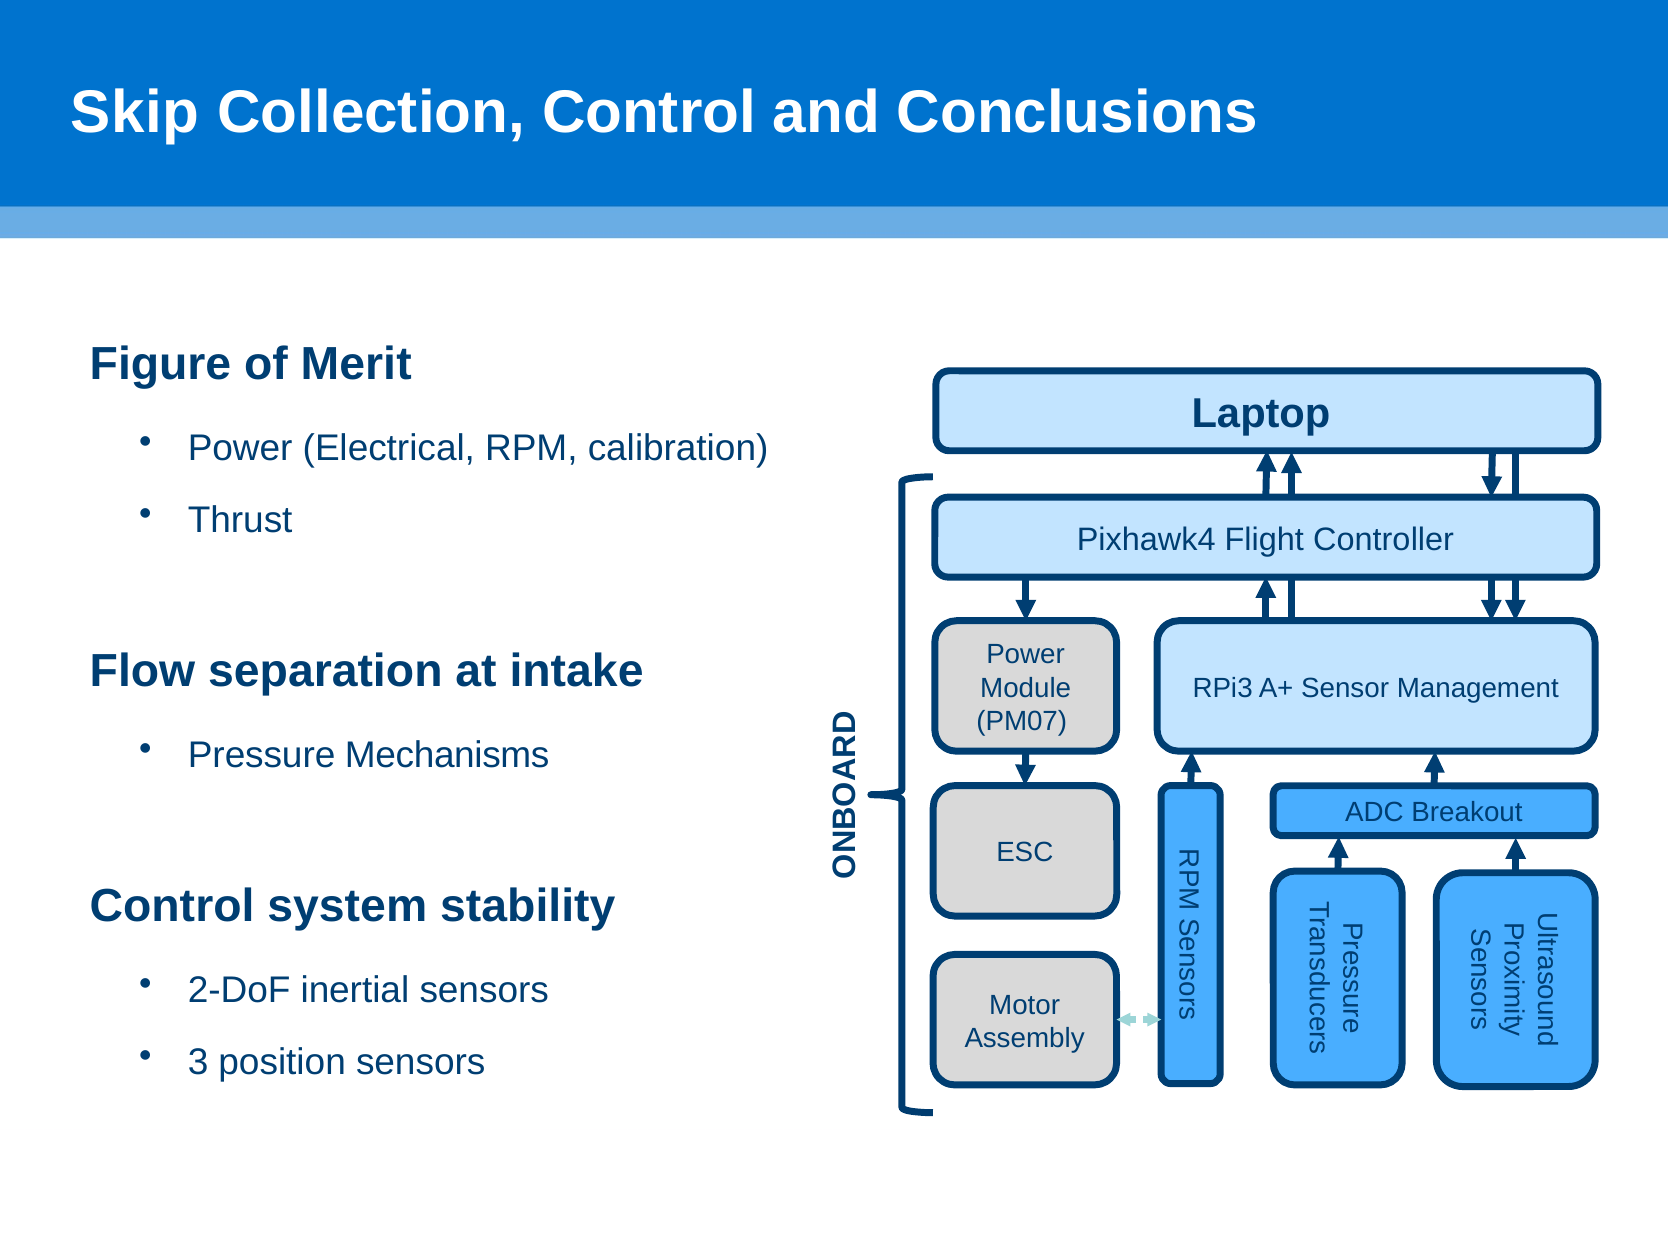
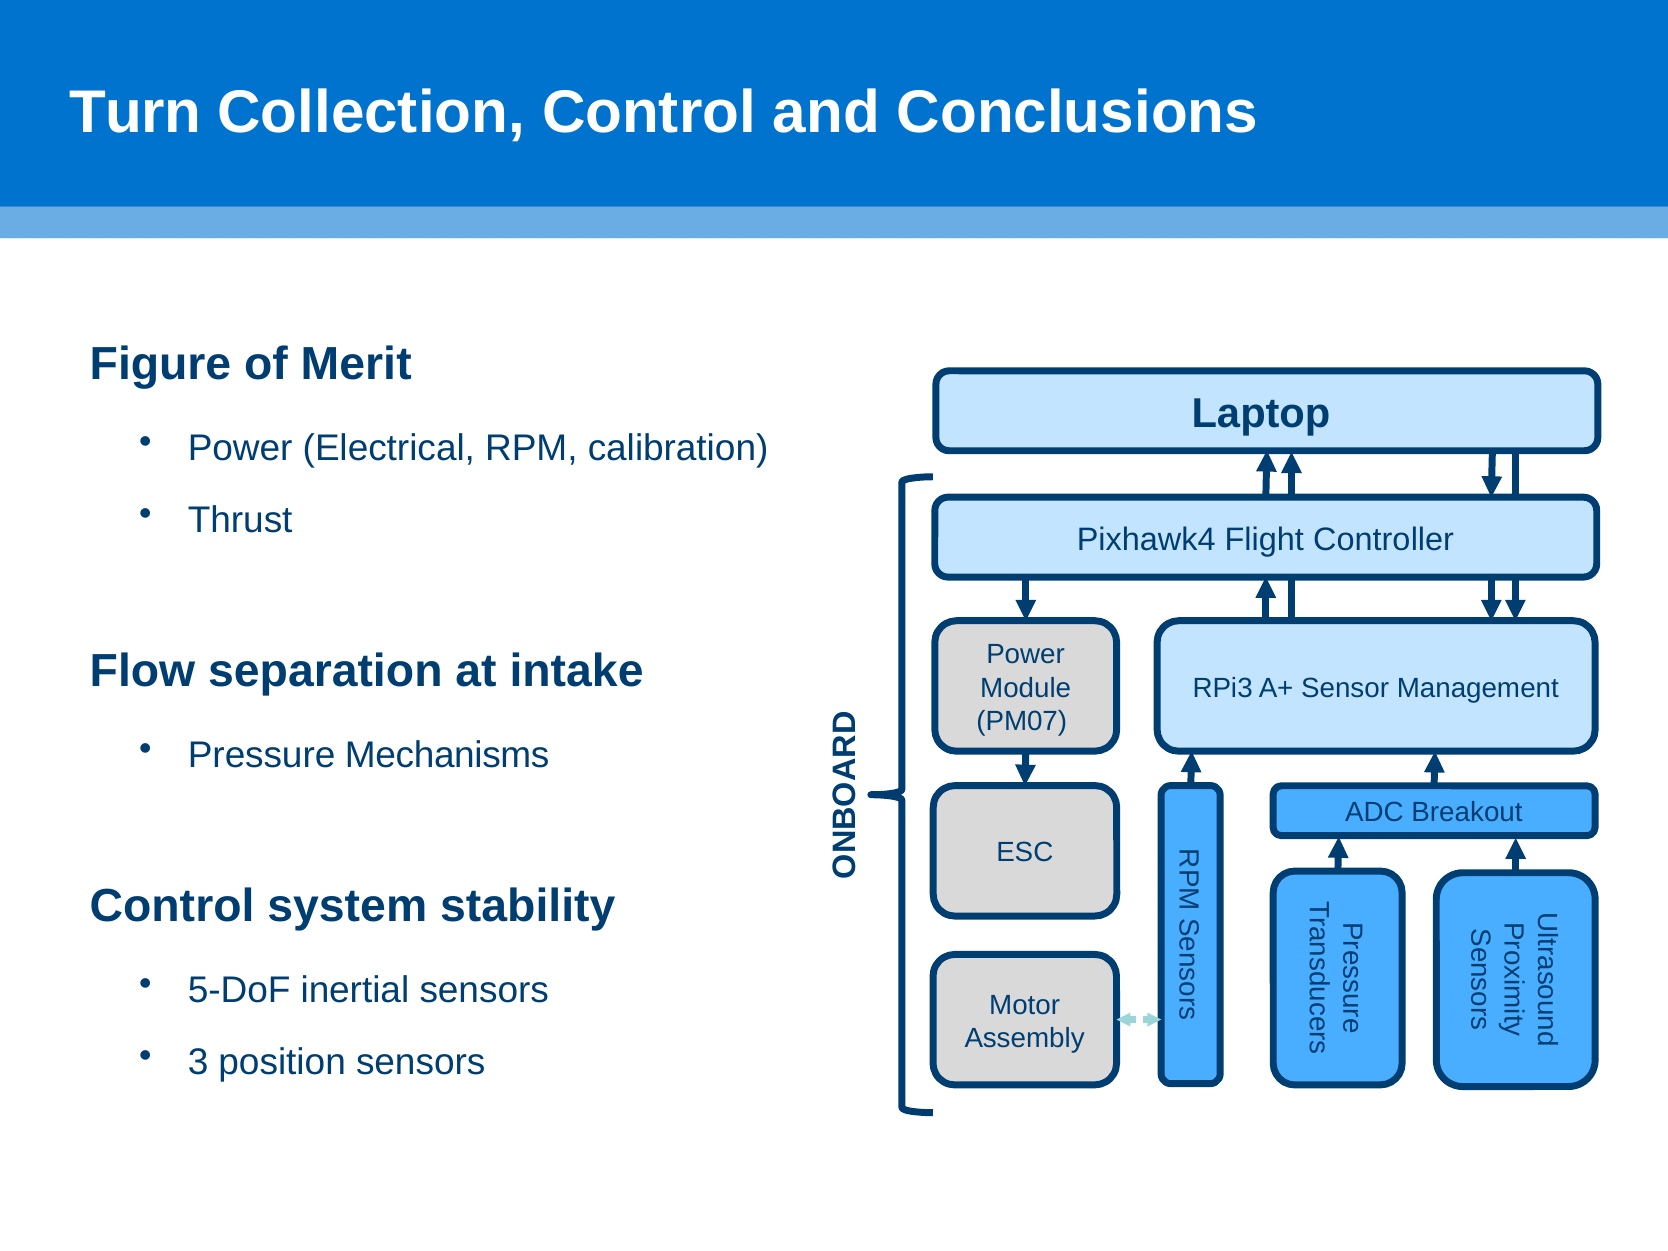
Skip: Skip -> Turn
2-DoF: 2-DoF -> 5-DoF
